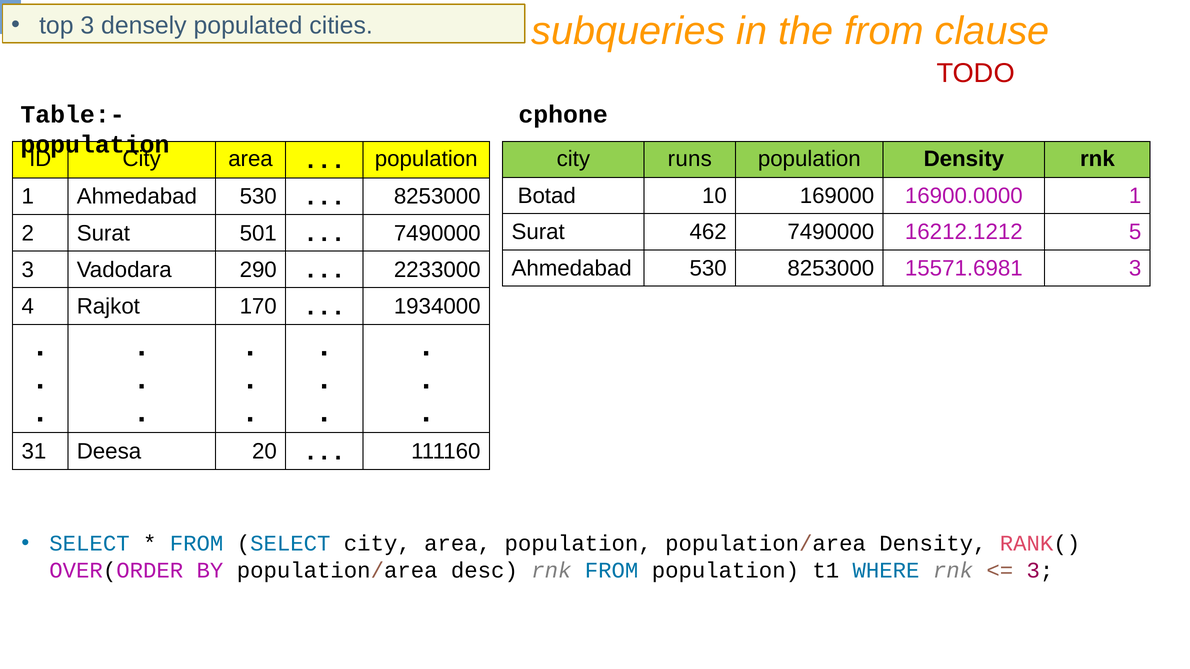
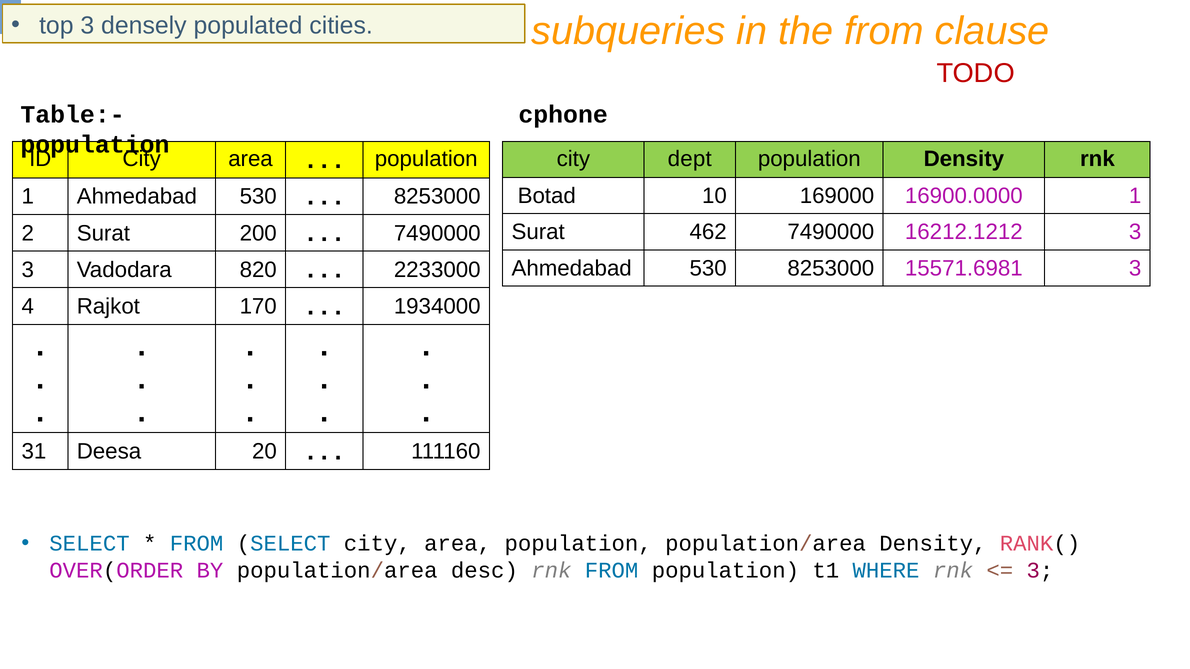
runs: runs -> dept
16212.1212 5: 5 -> 3
501: 501 -> 200
290: 290 -> 820
